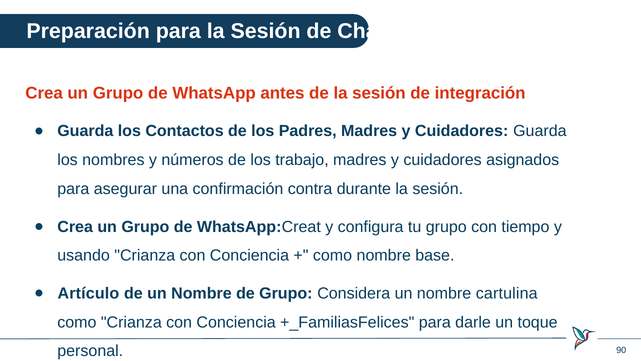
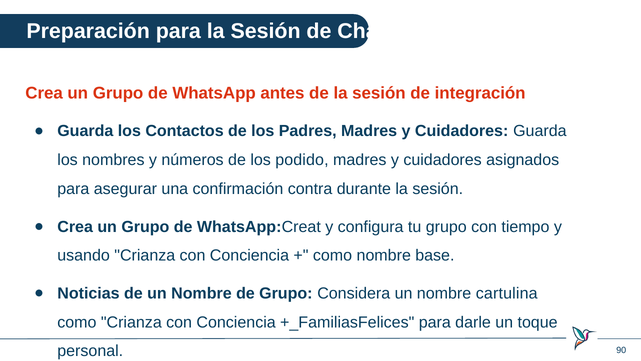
trabajo: trabajo -> podido
Artículo: Artículo -> Noticias
